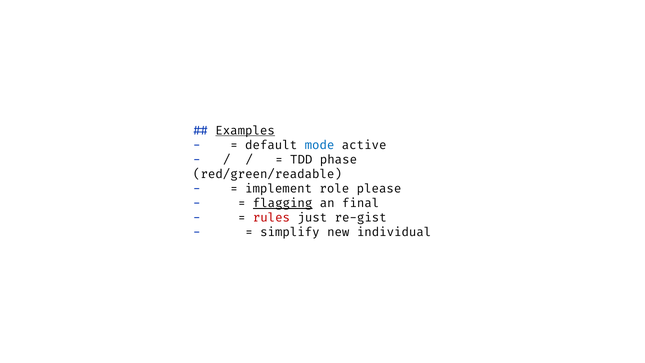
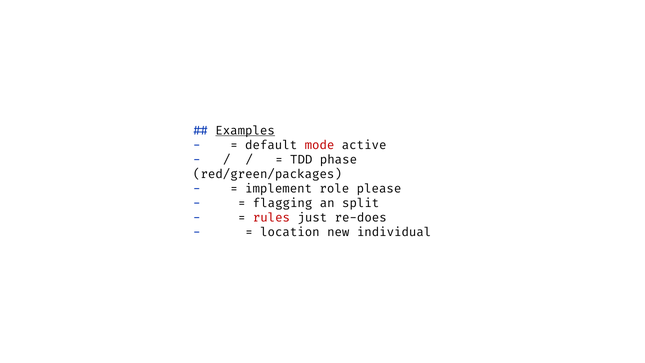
mode colour: blue -> red
red/green/readable: red/green/readable -> red/green/packages
flagging underline: present -> none
final: final -> split
re-gist: re-gist -> re-does
simplify: simplify -> location
